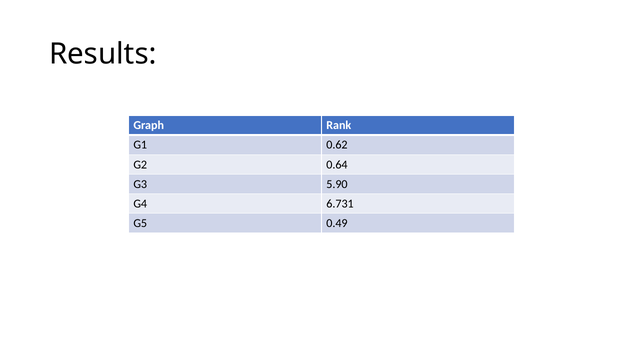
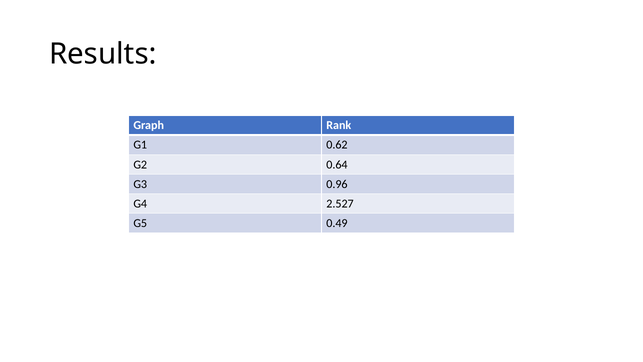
5.90: 5.90 -> 0.96
6.731: 6.731 -> 2.527
